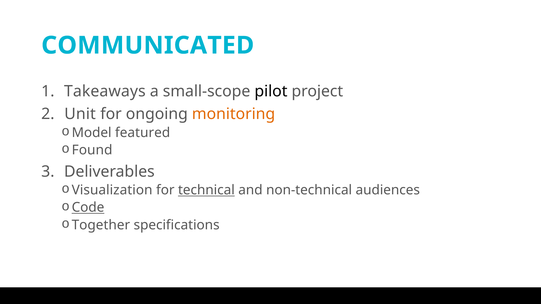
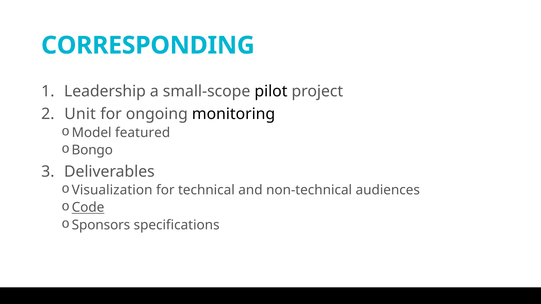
COMMUNICATED: COMMUNICATED -> CORRESPONDING
Takeaways: Takeaways -> Leadership
monitoring colour: orange -> black
Found: Found -> Bongo
technical underline: present -> none
Together: Together -> Sponsors
